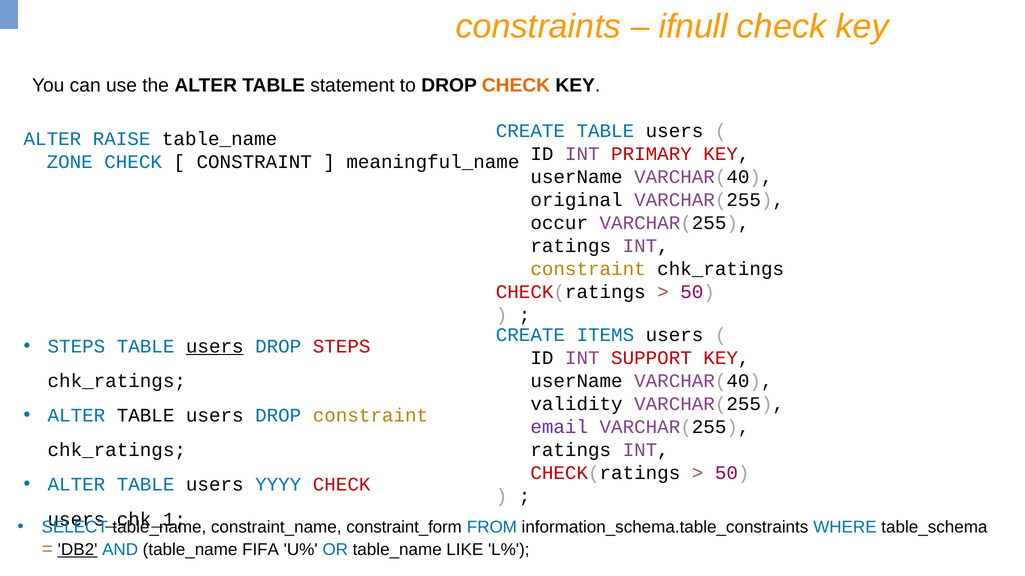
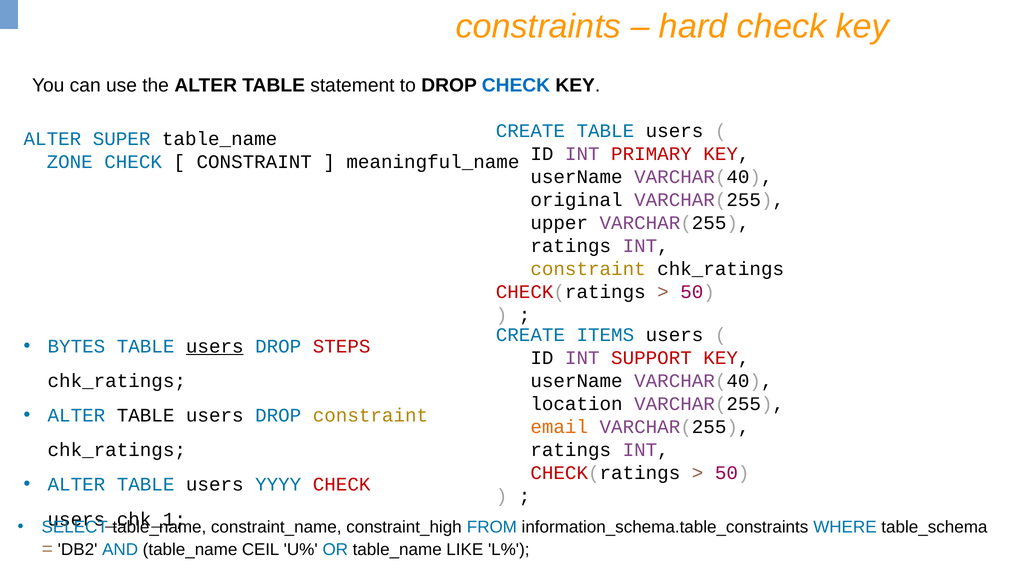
ifnull: ifnull -> hard
CHECK at (516, 85) colour: orange -> blue
RAISE: RAISE -> SUPER
occur: occur -> upper
STEPS at (76, 347): STEPS -> BYTES
validity: validity -> location
email colour: purple -> orange
constraint_form: constraint_form -> constraint_high
DB2 underline: present -> none
FIFA: FIFA -> CEIL
